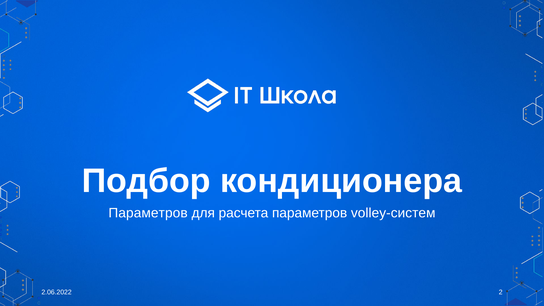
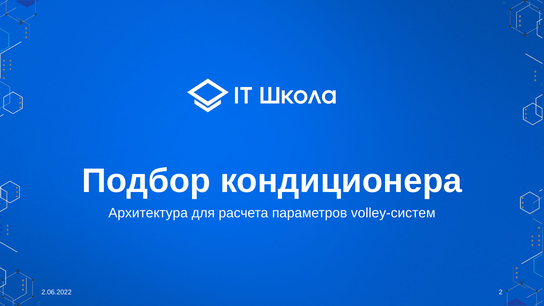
Параметров at (148, 213): Параметров -> Архитектура
